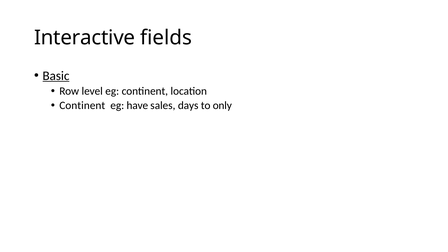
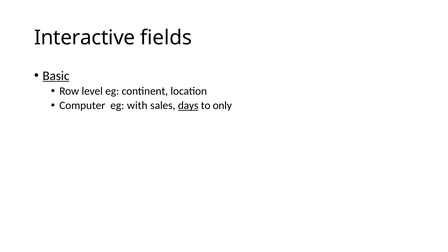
Continent at (82, 106): Continent -> Computer
have: have -> with
days underline: none -> present
